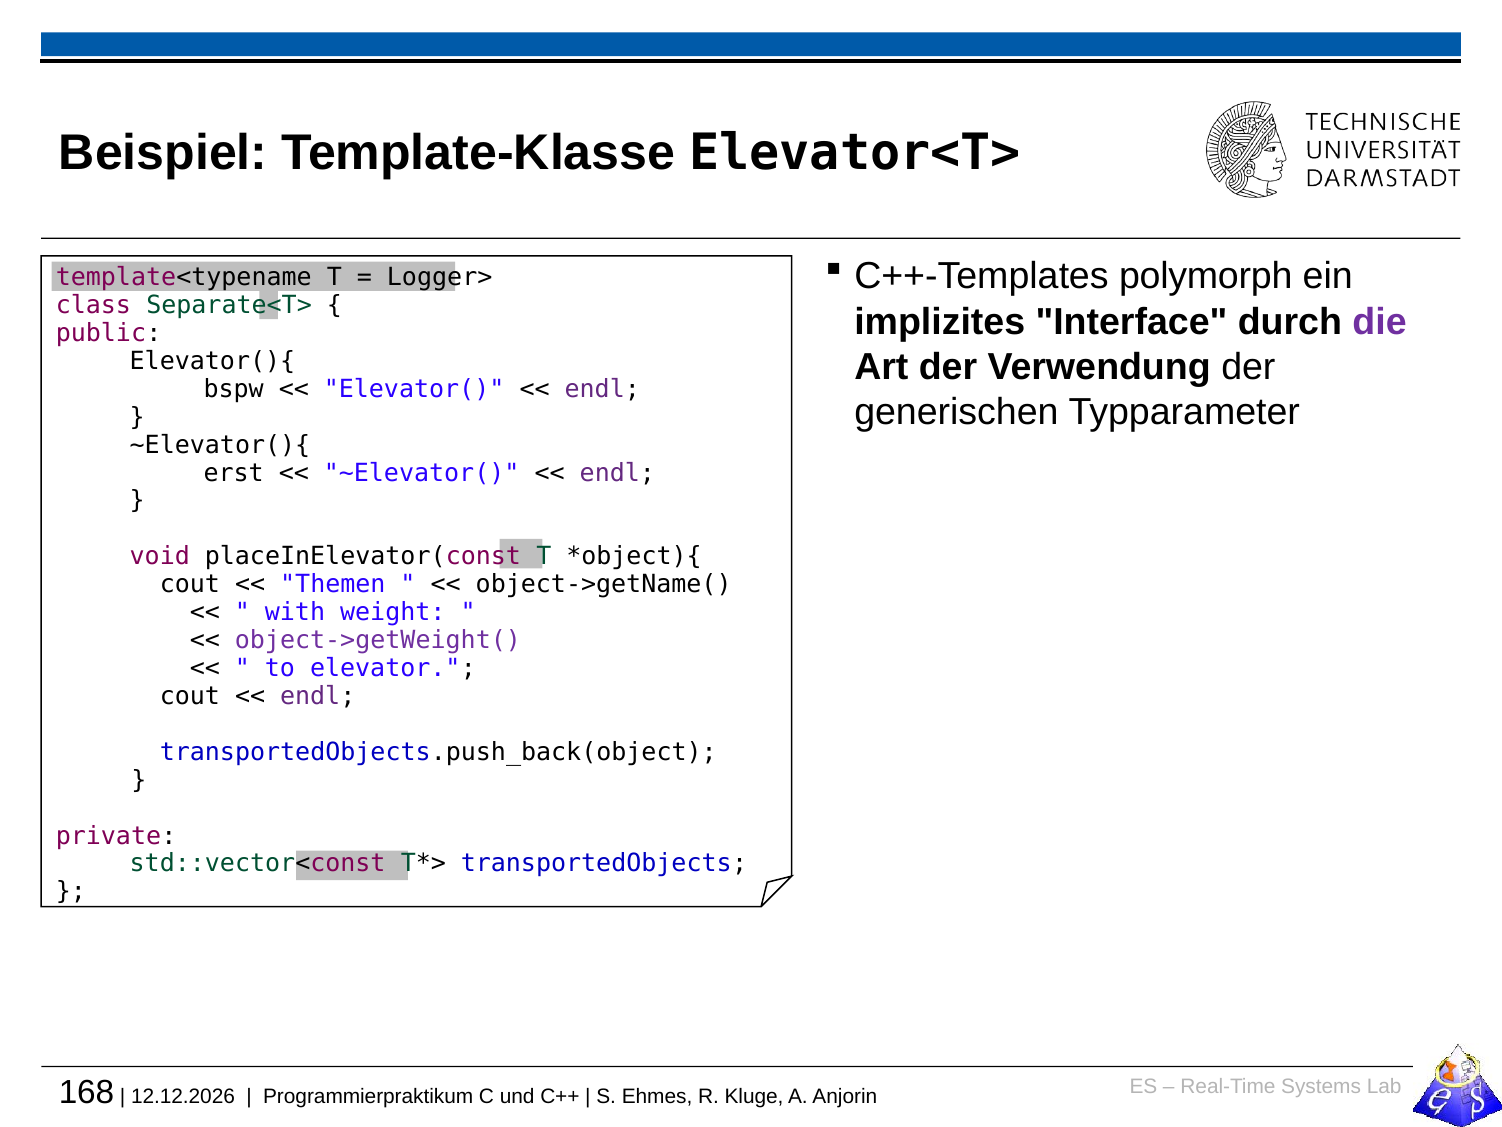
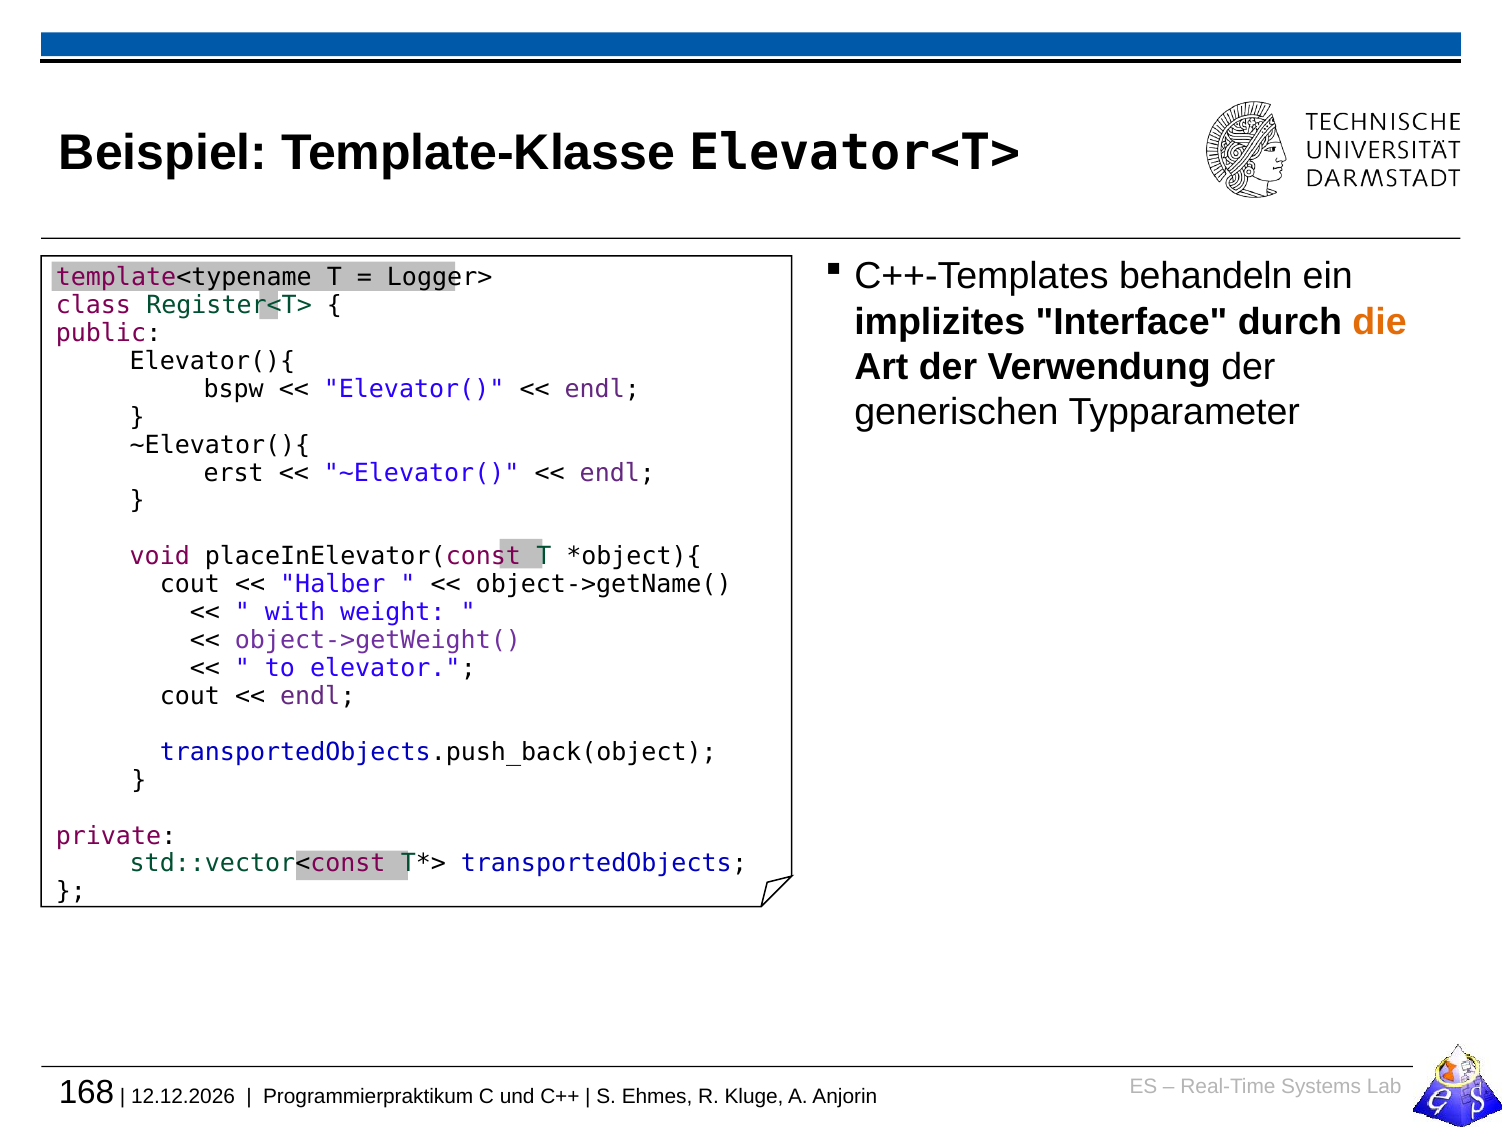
polymorph: polymorph -> behandeln
Separate<T>: Separate<T> -> Register<T>
die colour: purple -> orange
Themen: Themen -> Halber
